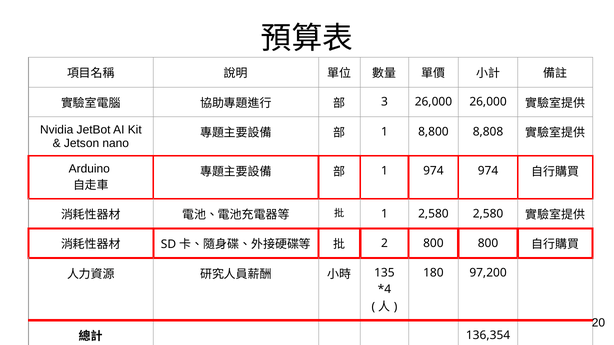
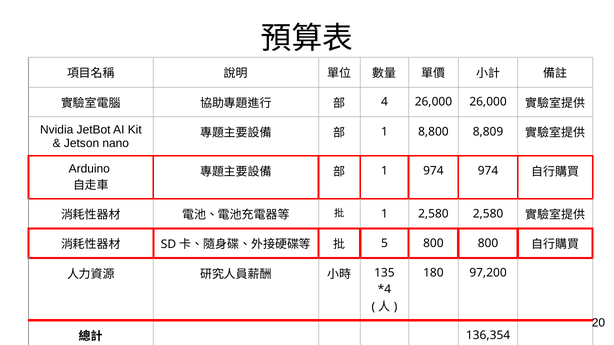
3: 3 -> 4
8,808: 8,808 -> 8,809
2: 2 -> 5
